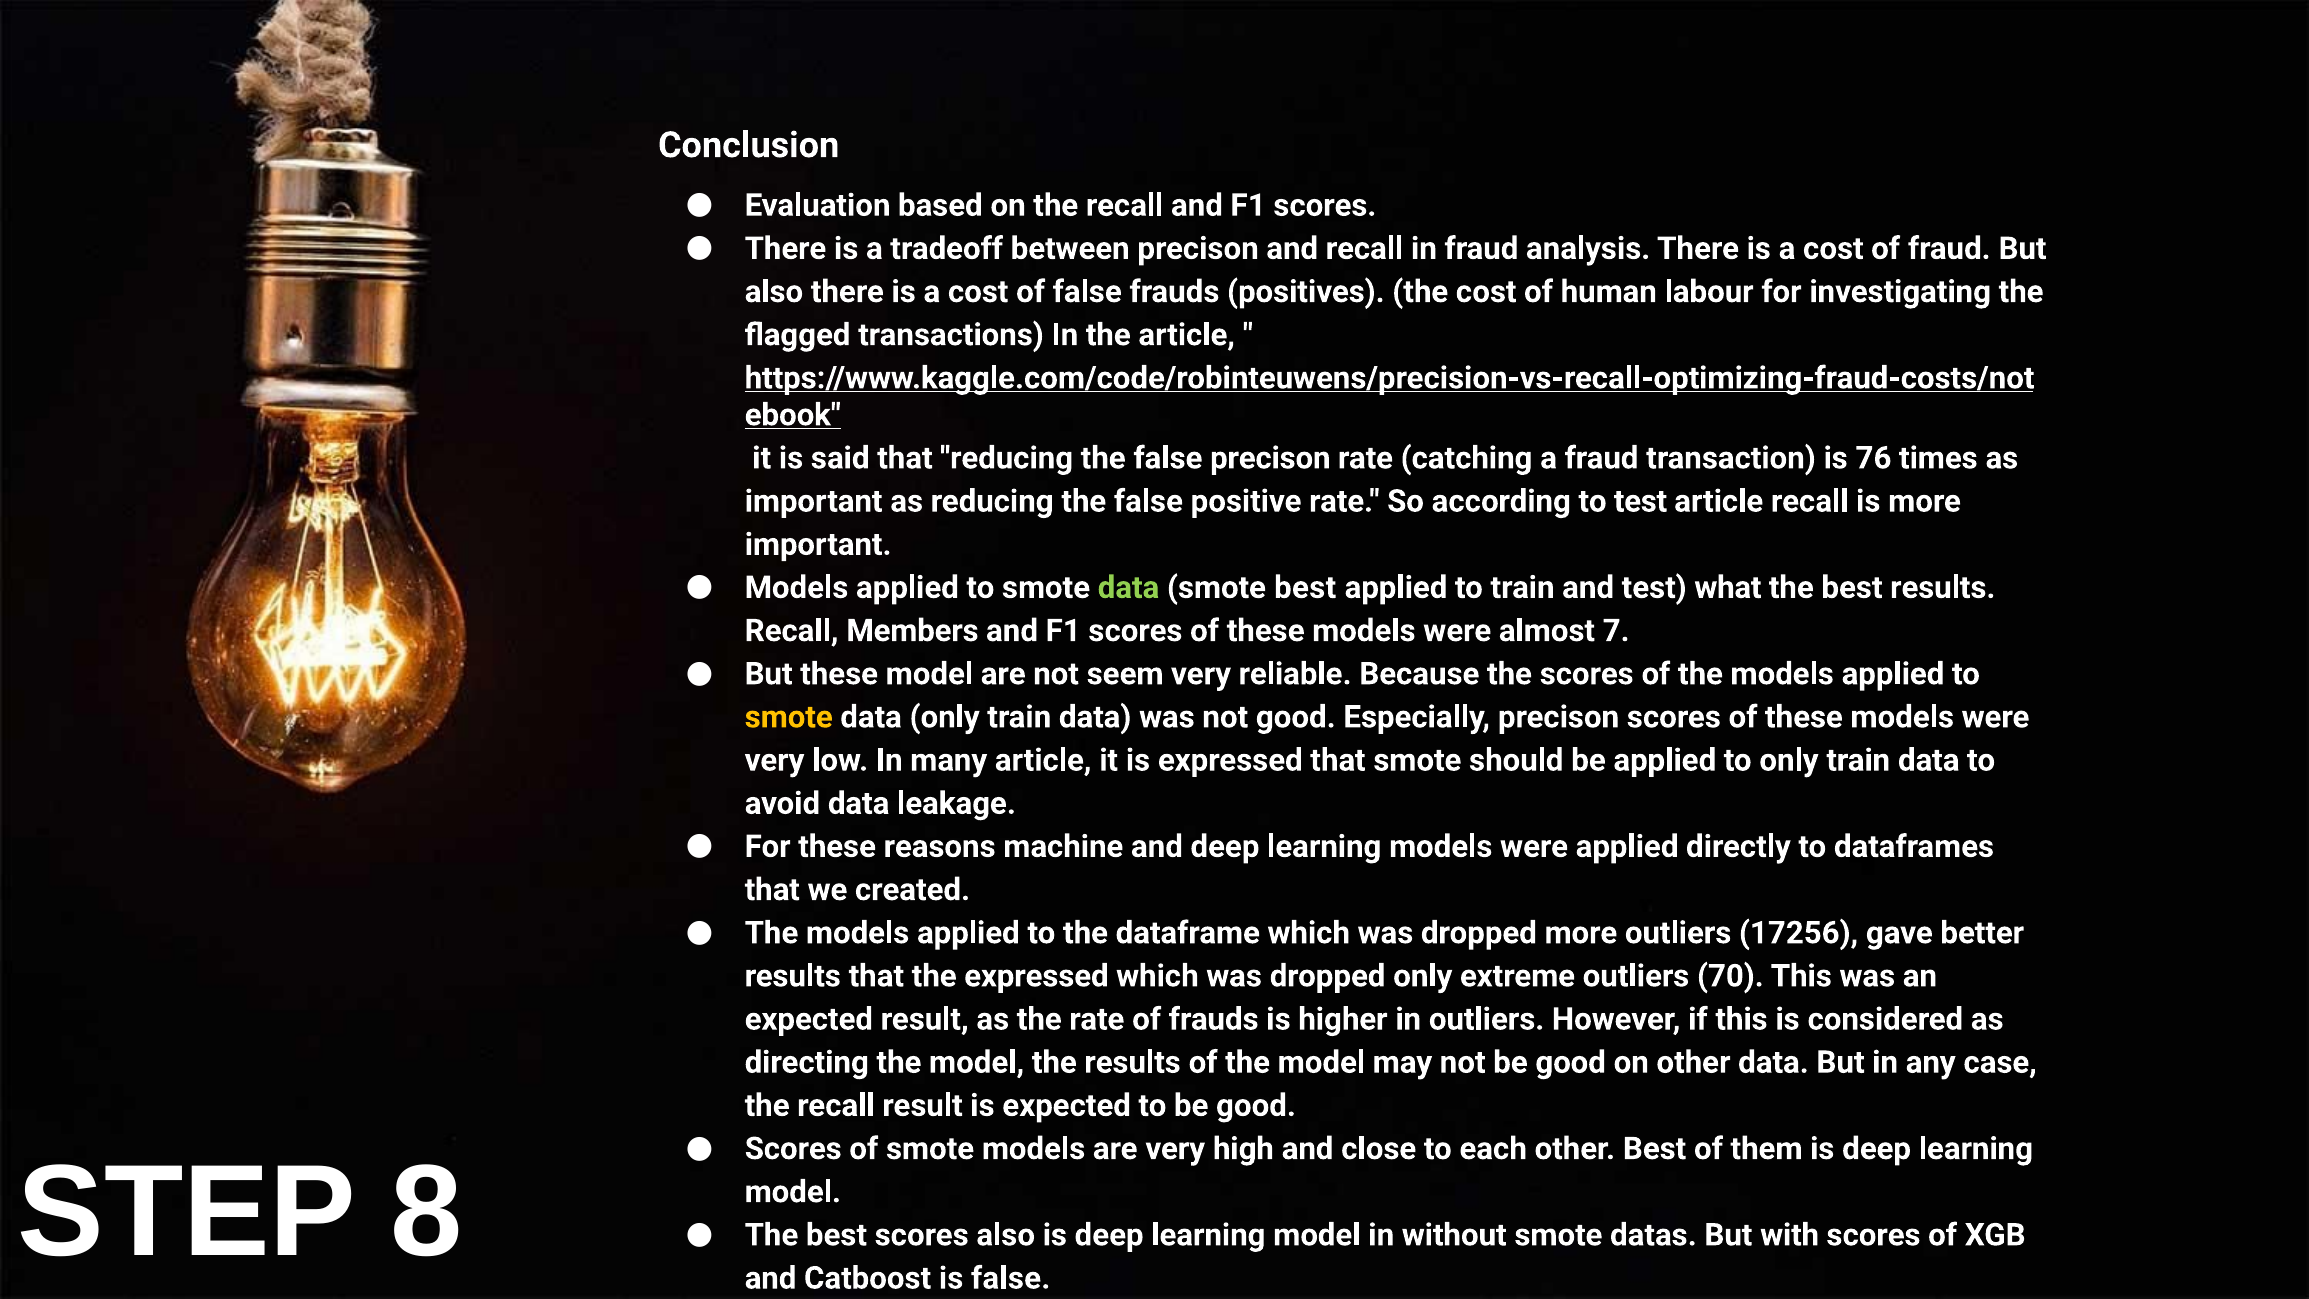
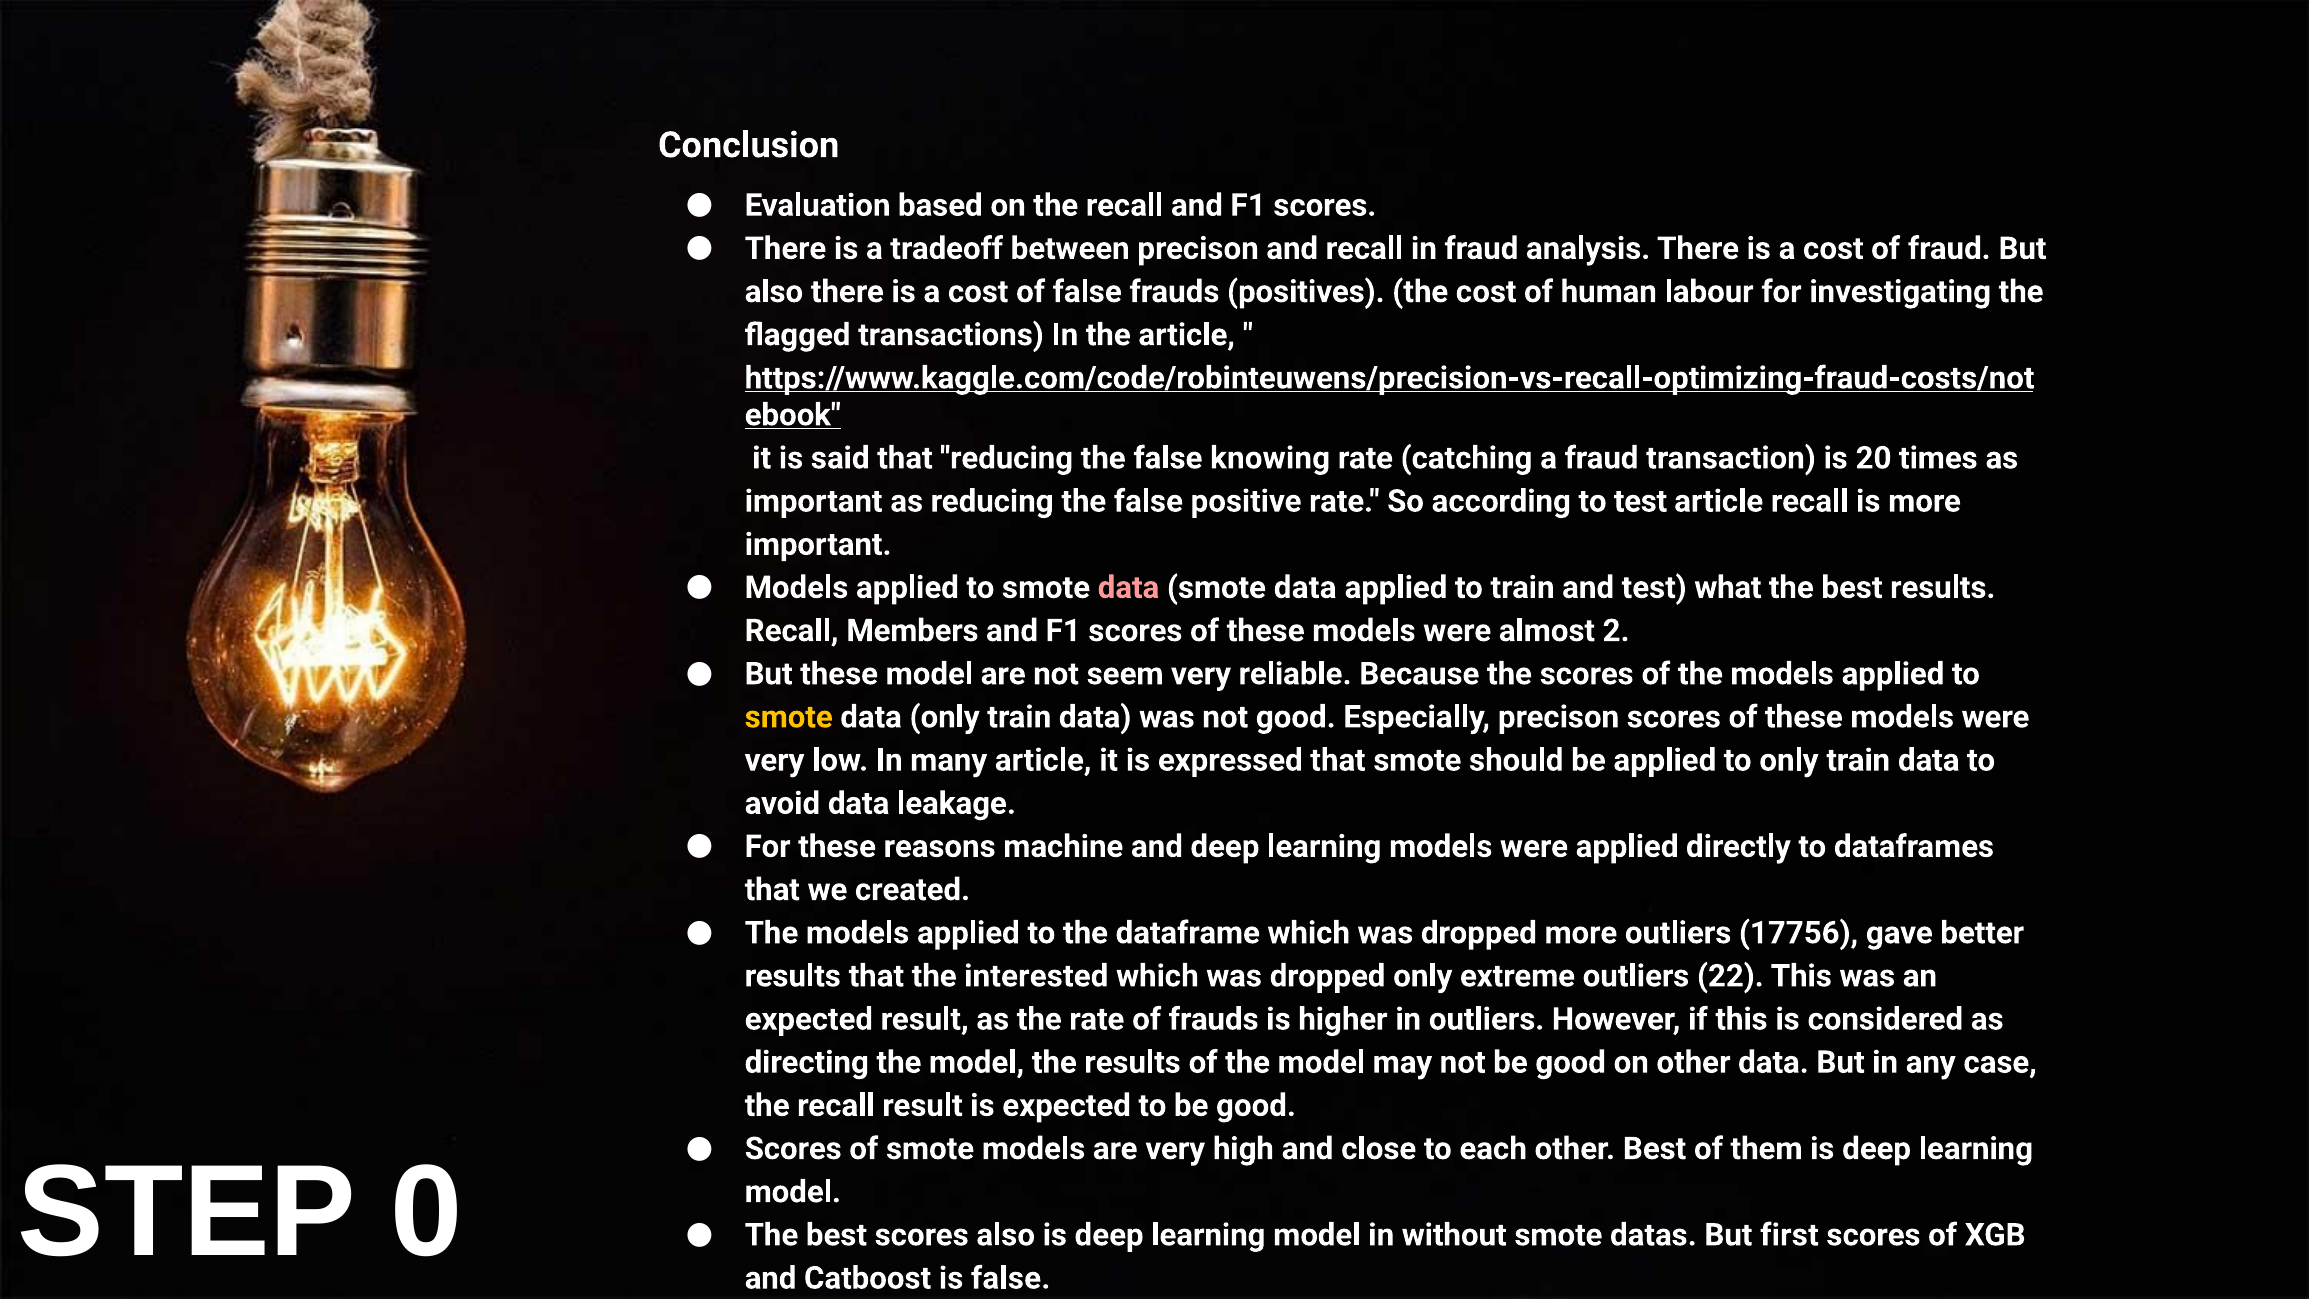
false precison: precison -> knowing
76: 76 -> 20
data at (1128, 588) colour: light green -> pink
best at (1305, 588): best -> data
7: 7 -> 2
17256: 17256 -> 17756
the expressed: expressed -> interested
70: 70 -> 22
8: 8 -> 0
with: with -> first
